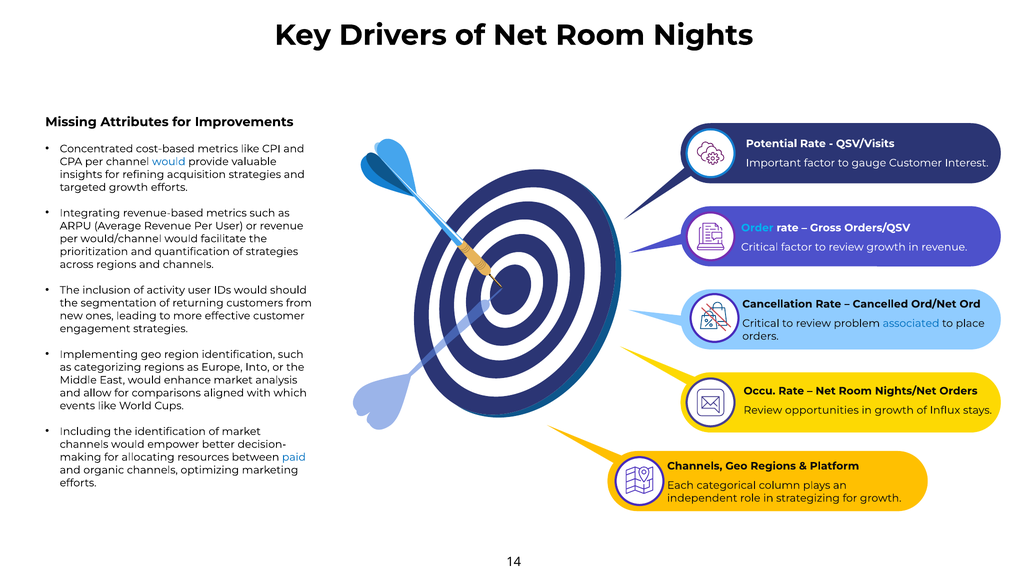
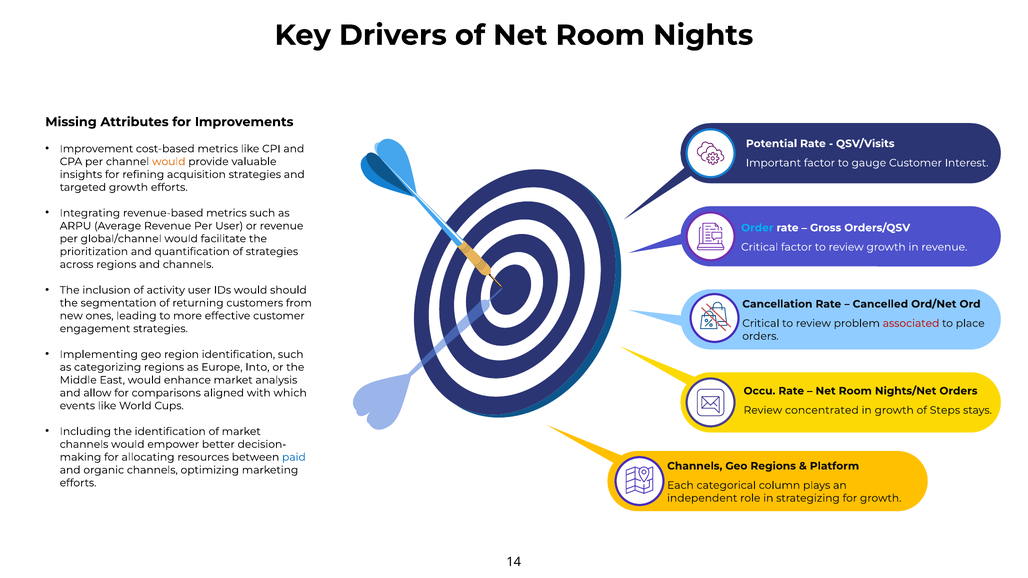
Concentrated: Concentrated -> Improvement
would at (169, 162) colour: blue -> orange
would/channel: would/channel -> global/channel
associated colour: blue -> red
opportunities: opportunities -> concentrated
Influx: Influx -> Steps
